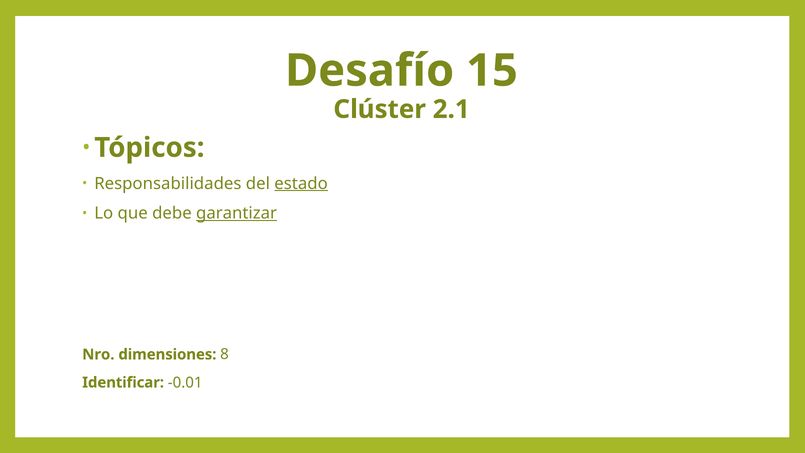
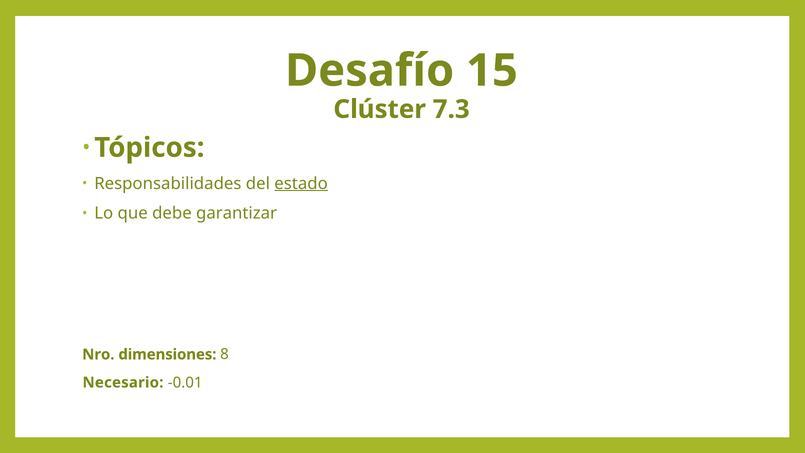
2.1: 2.1 -> 7.3
garantizar underline: present -> none
Identificar: Identificar -> Necesario
